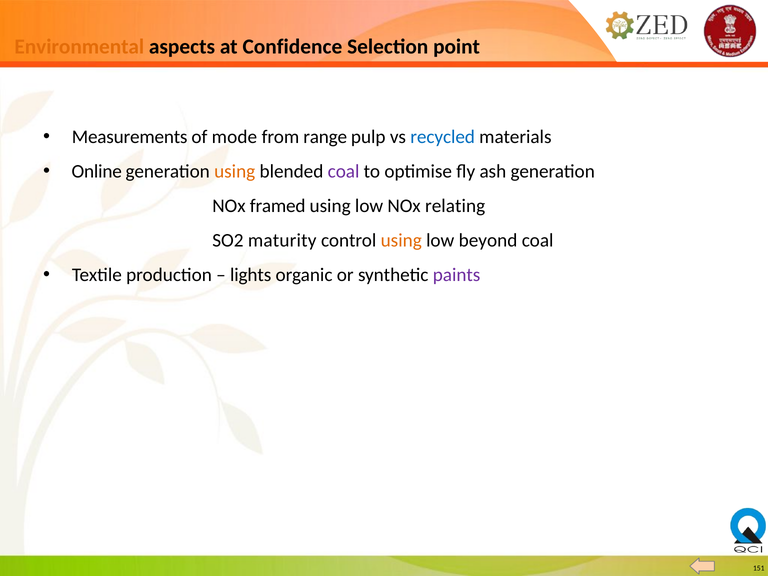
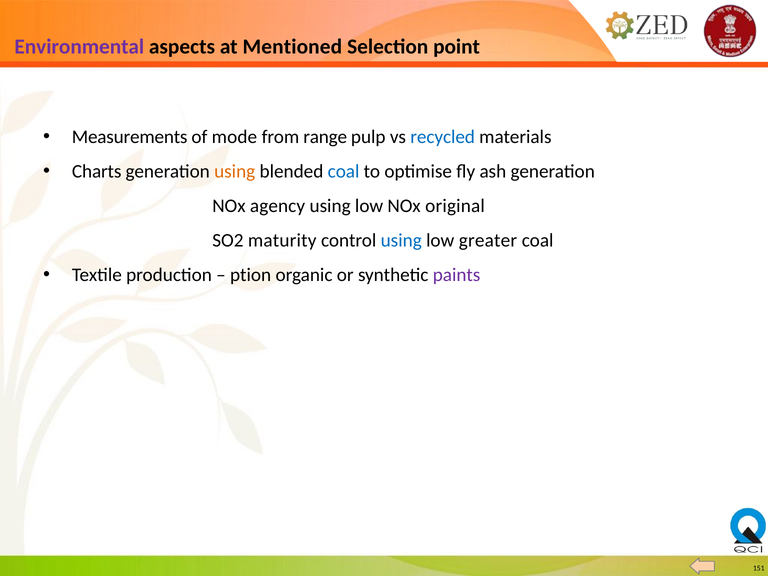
Environmental colour: orange -> purple
Confidence: Confidence -> Mentioned
Online: Online -> Charts
coal at (344, 171) colour: purple -> blue
framed: framed -> agency
relating: relating -> original
using at (401, 240) colour: orange -> blue
beyond: beyond -> greater
lights: lights -> ption
